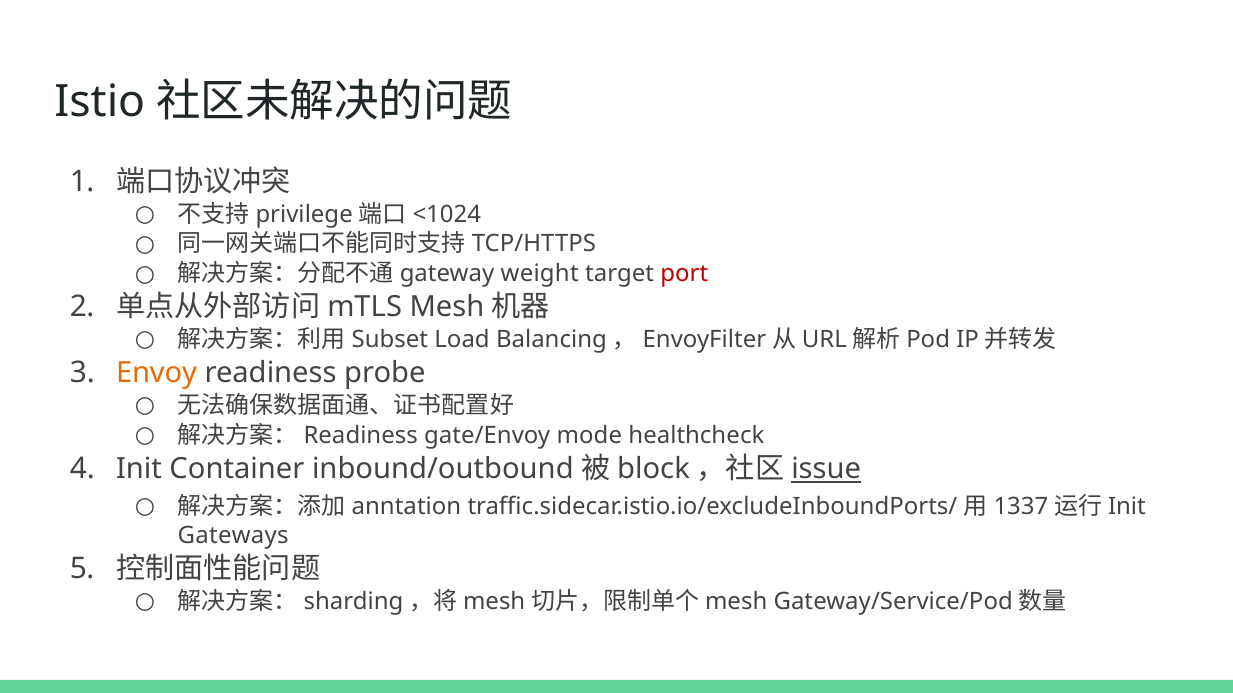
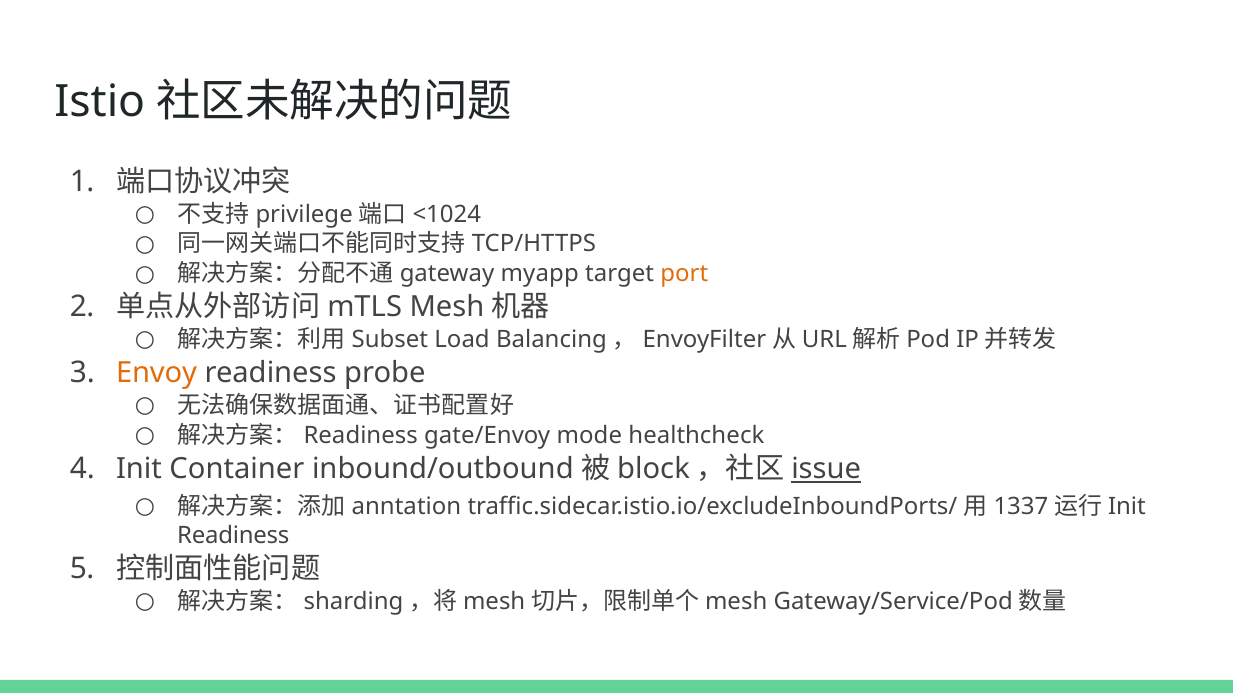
weight: weight -> myapp
port colour: red -> orange
Gateways at (233, 536): Gateways -> Readiness
